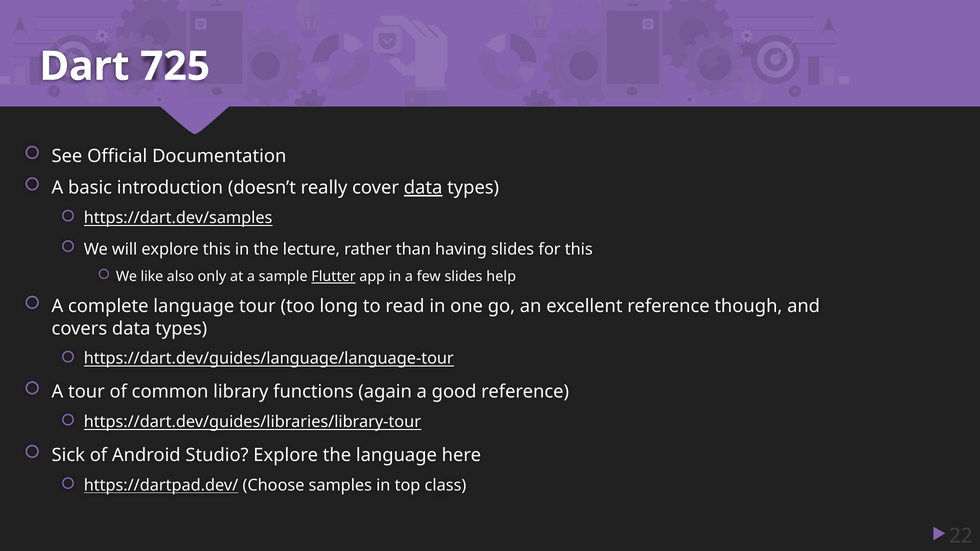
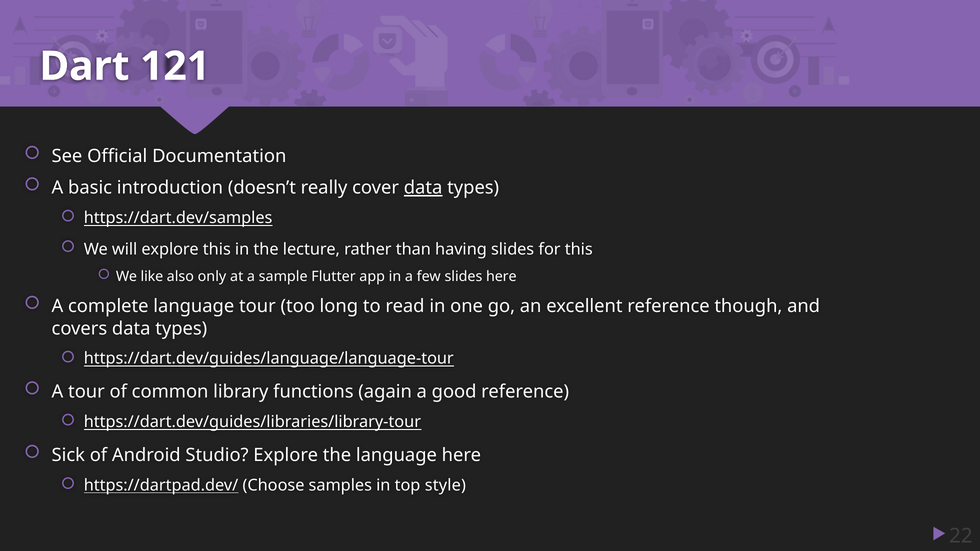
725: 725 -> 121
Flutter underline: present -> none
slides help: help -> here
class: class -> style
